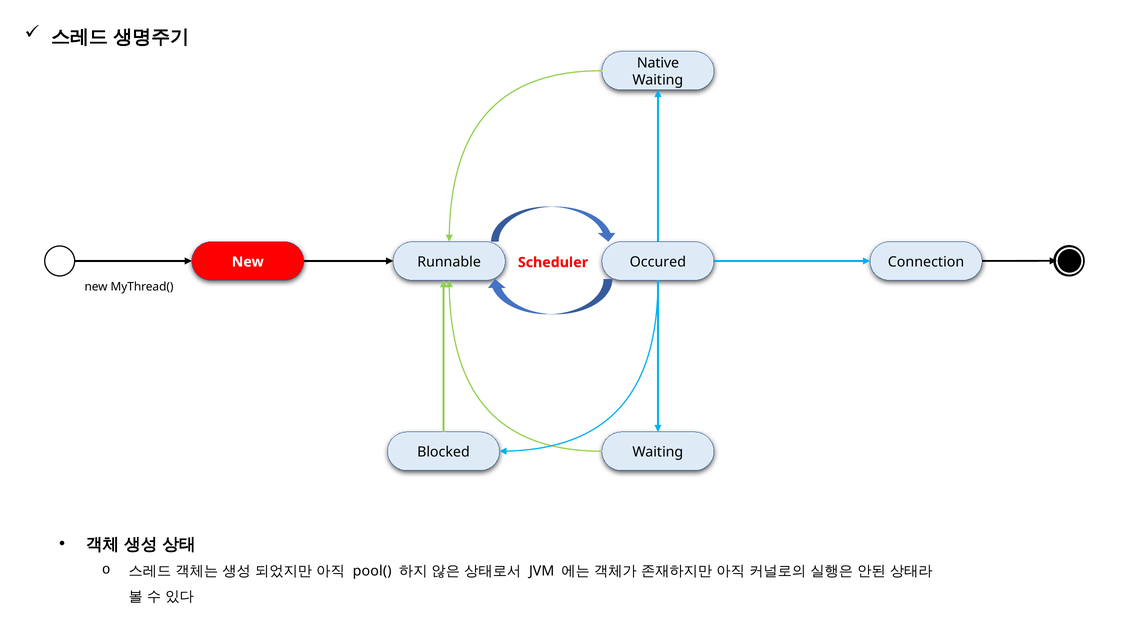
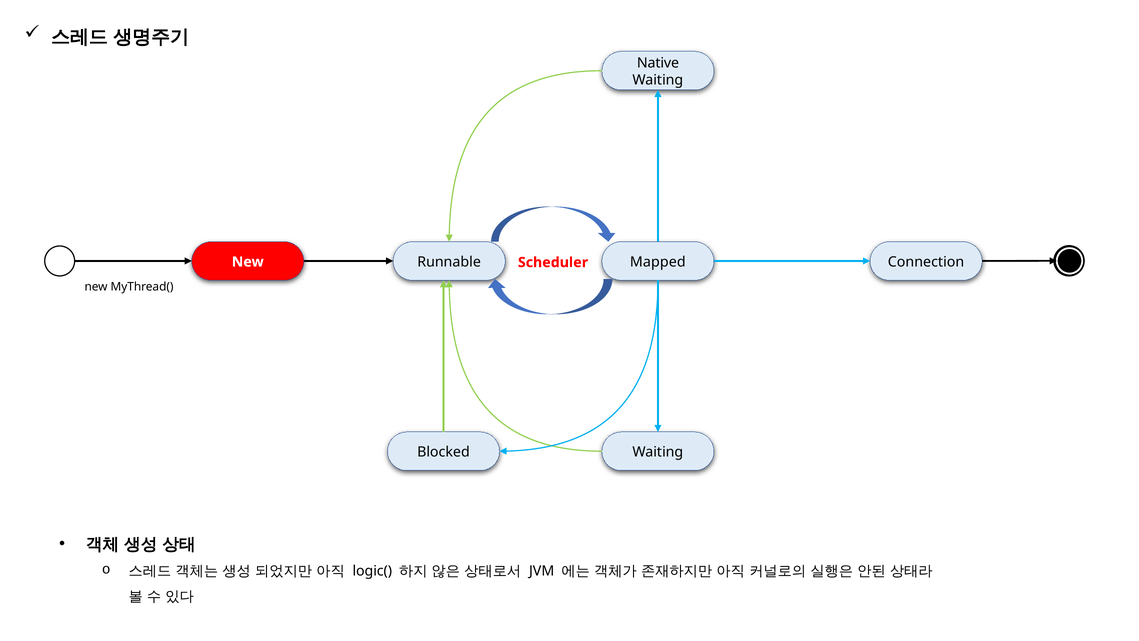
Occured: Occured -> Mapped
pool(: pool( -> logic(
